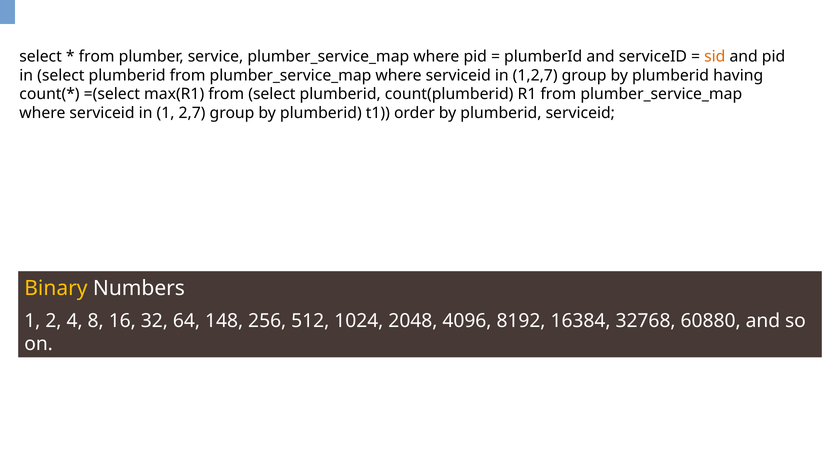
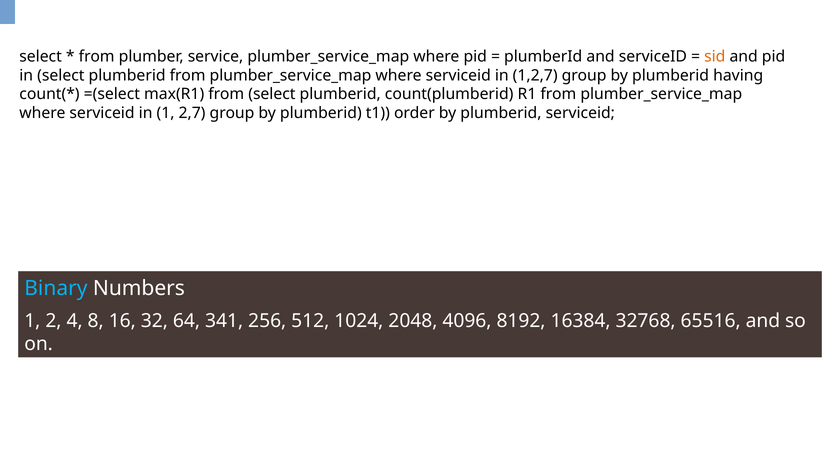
Binary colour: yellow -> light blue
148: 148 -> 341
60880: 60880 -> 65516
